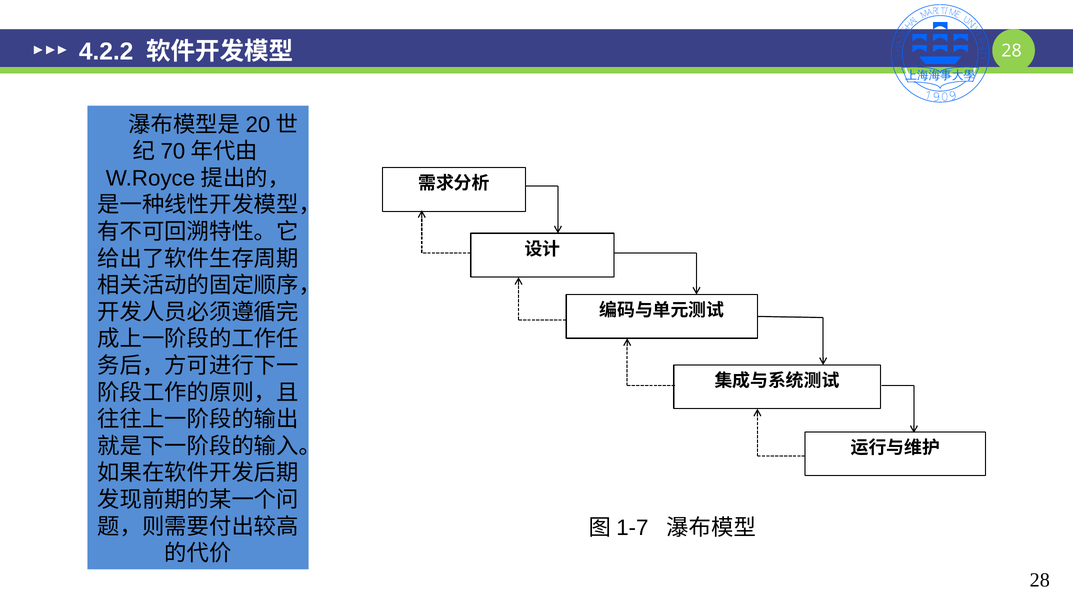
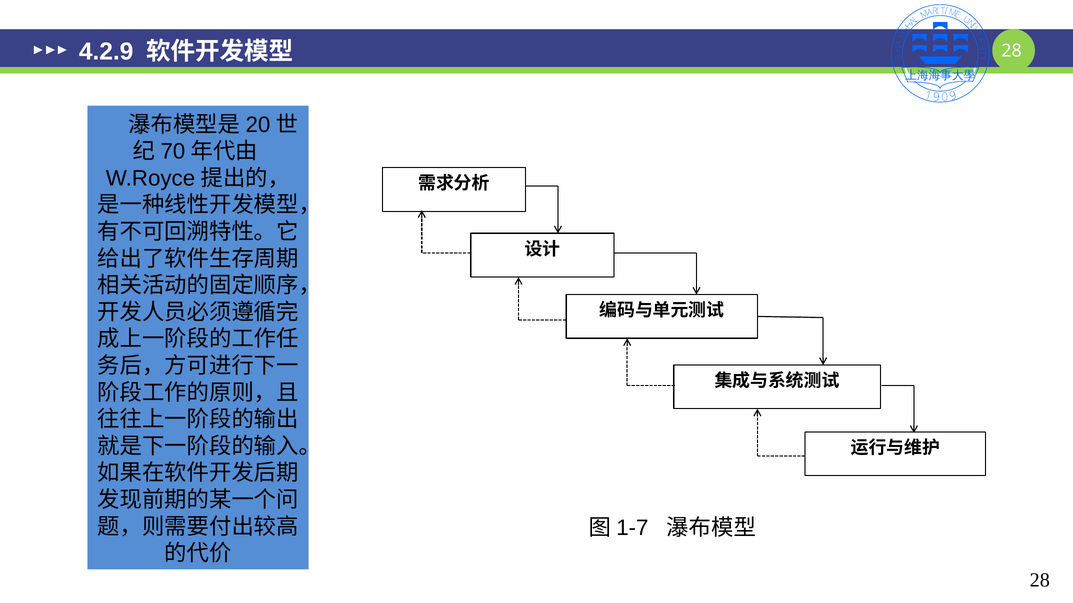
4.2.2: 4.2.2 -> 4.2.9
